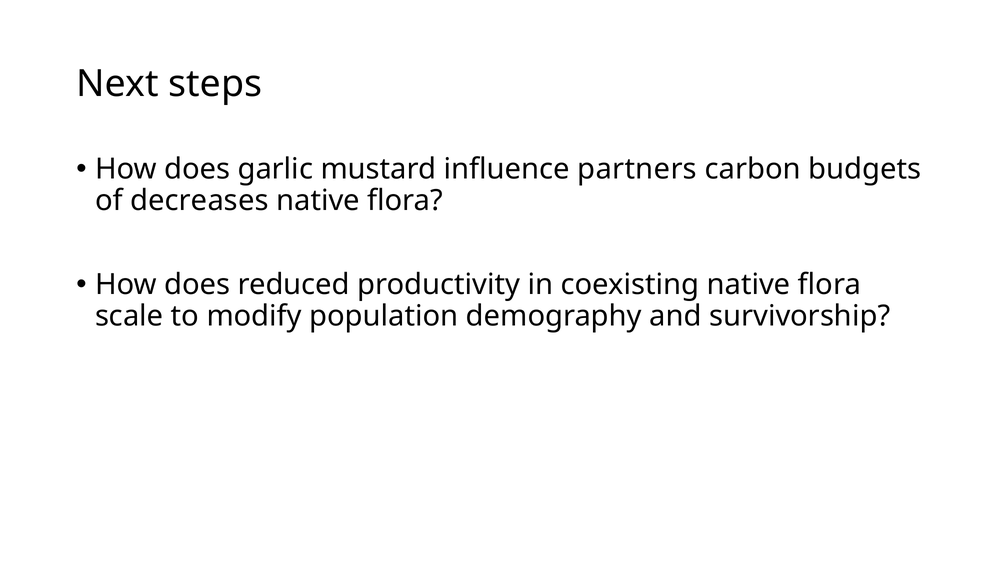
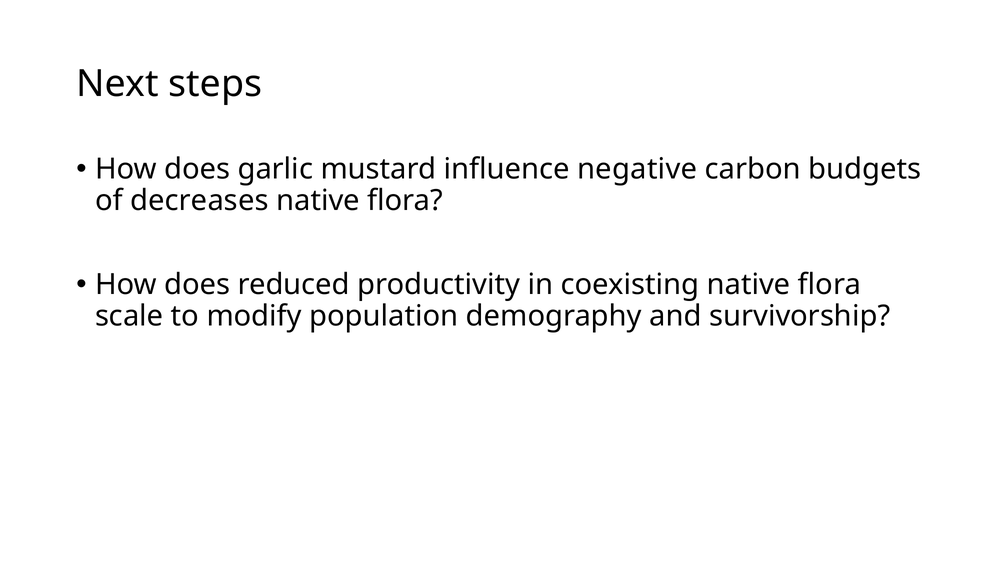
partners: partners -> negative
